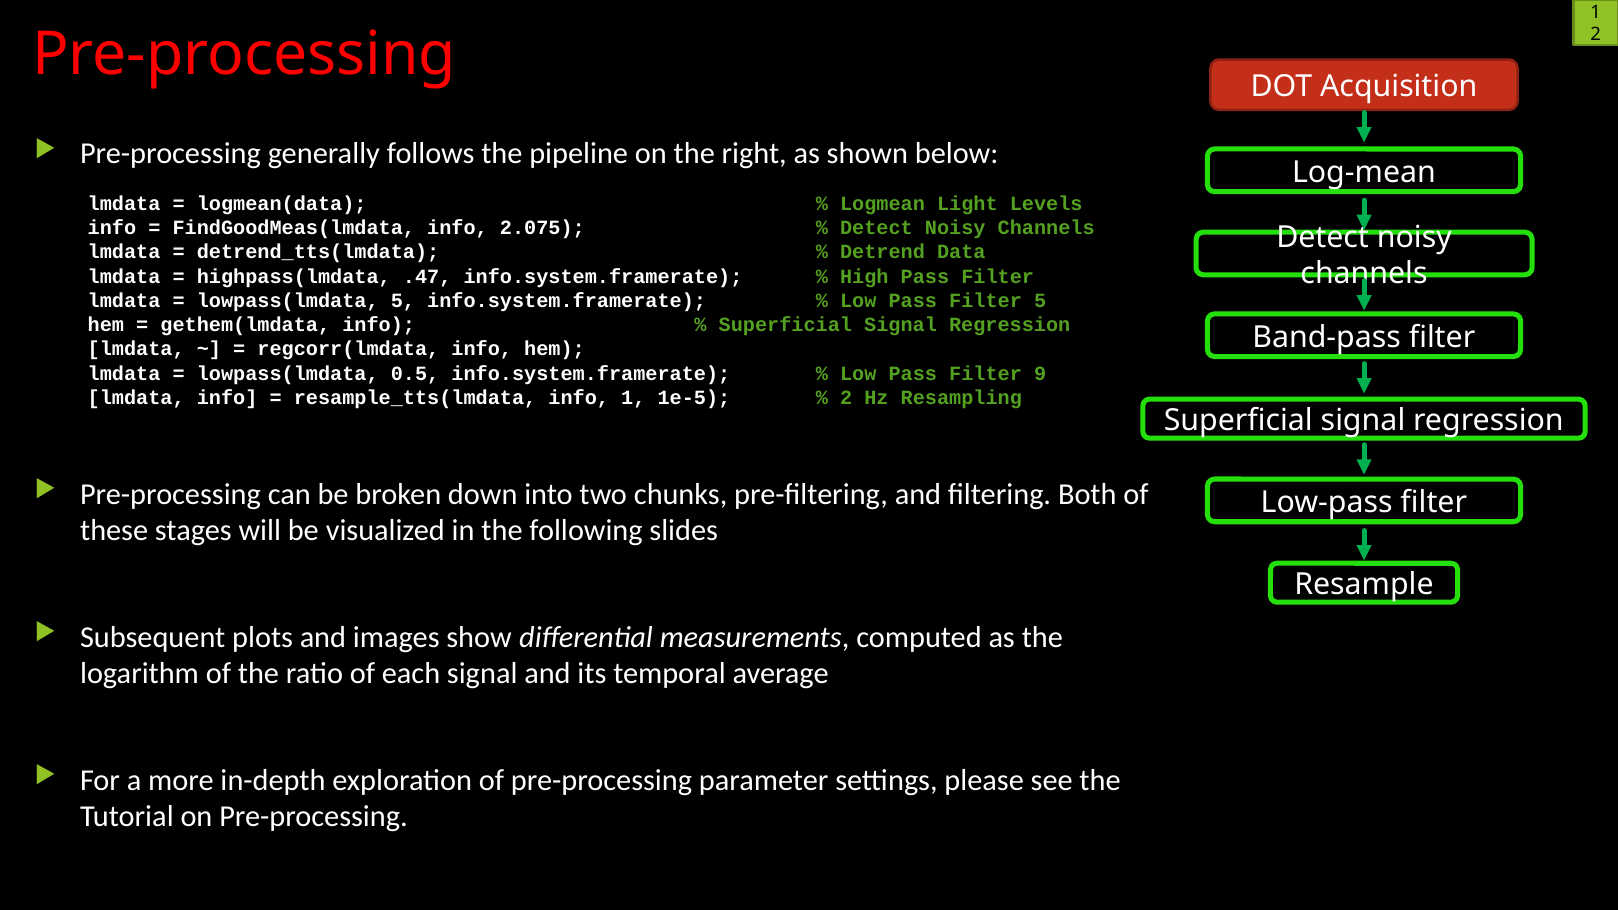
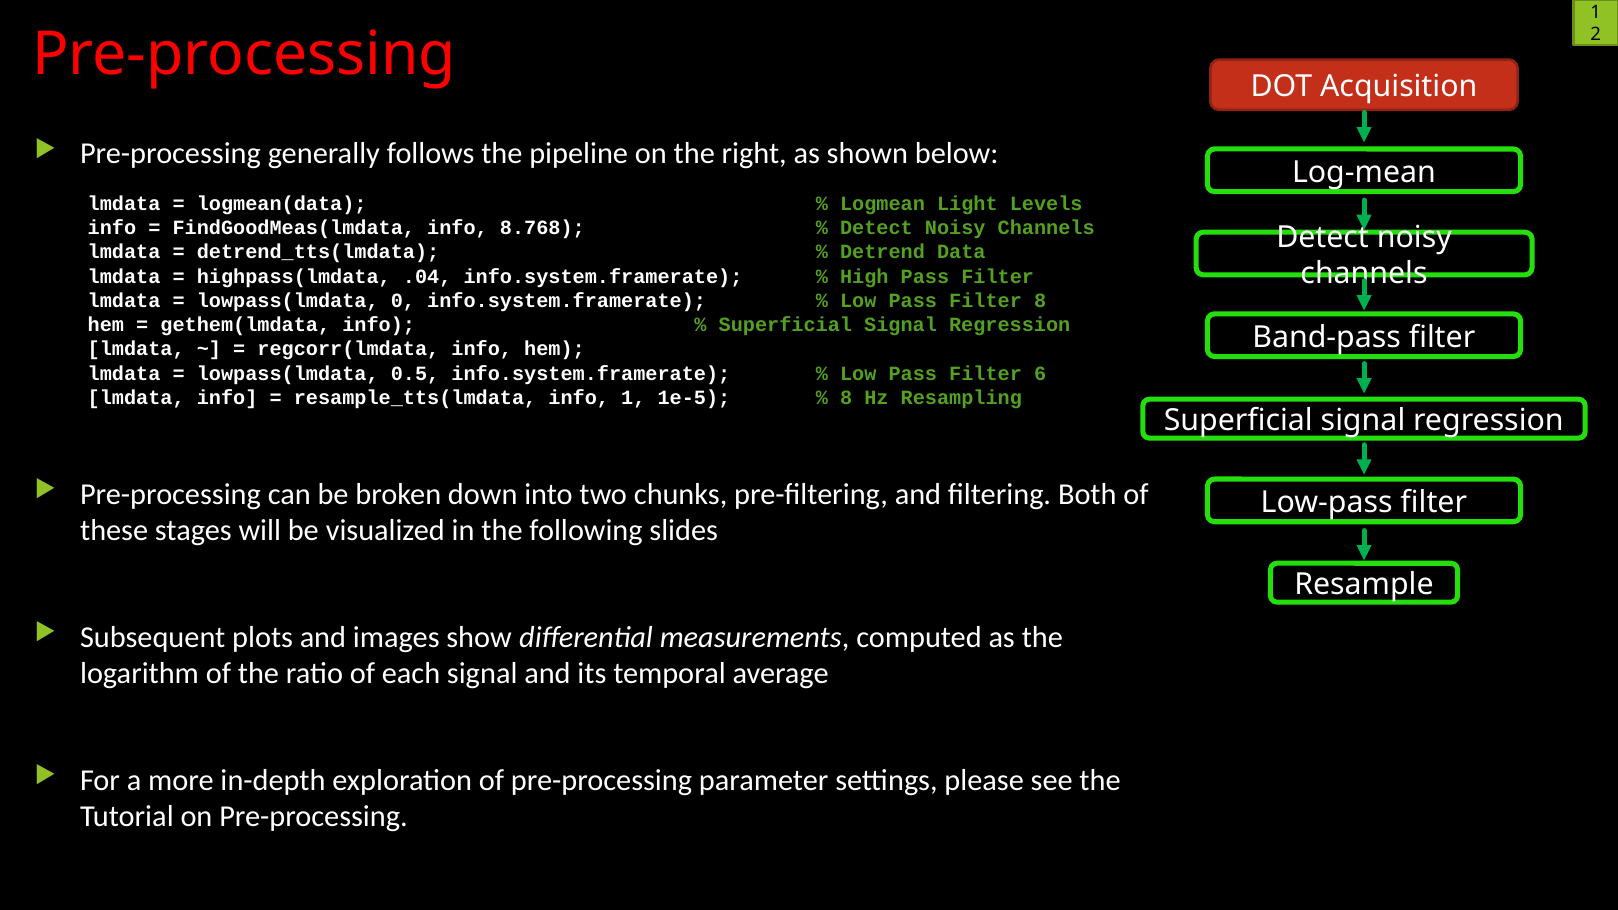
2.075: 2.075 -> 8.768
.47: .47 -> .04
lowpass(lmdata 5: 5 -> 0
Filter 5: 5 -> 8
9: 9 -> 6
2 at (846, 398): 2 -> 8
